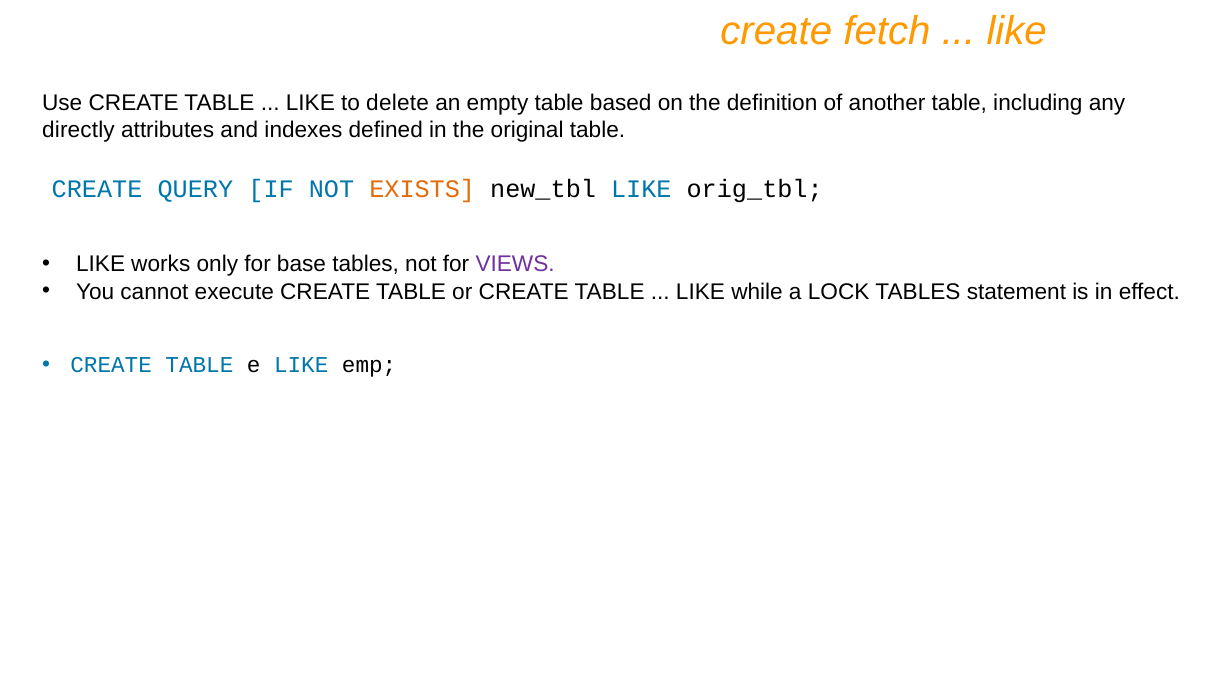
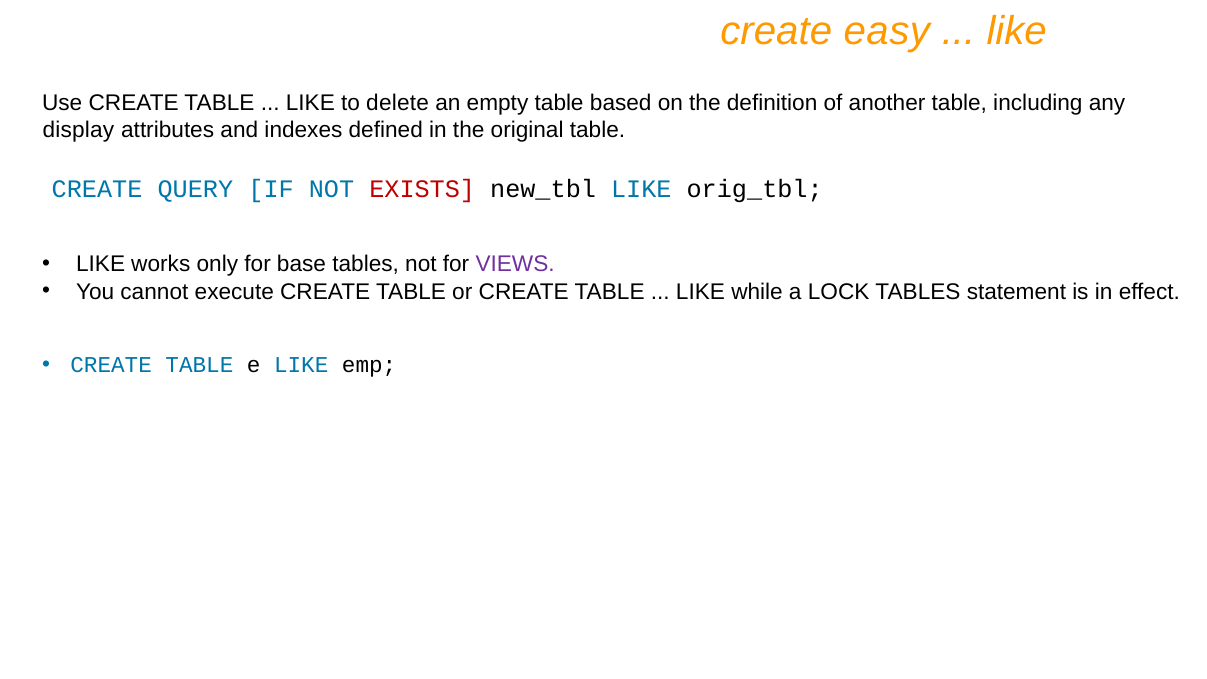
fetch: fetch -> easy
directly: directly -> display
EXISTS colour: orange -> red
